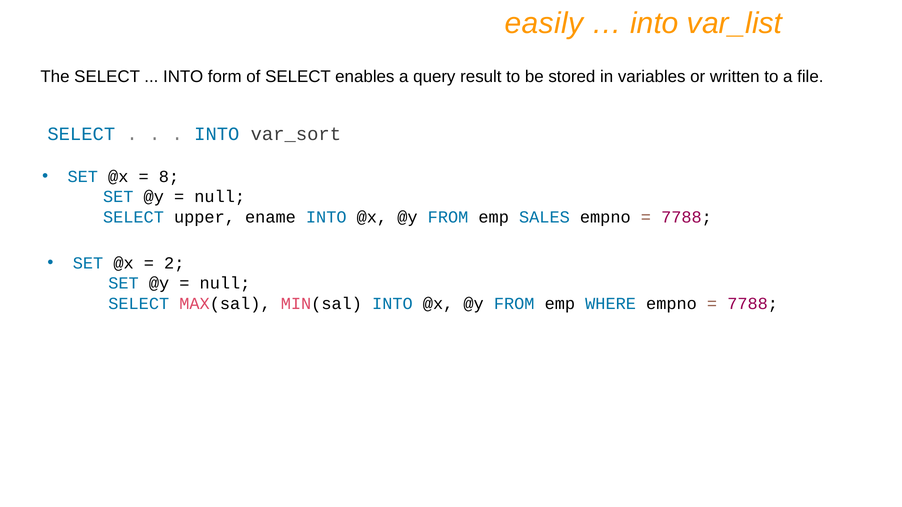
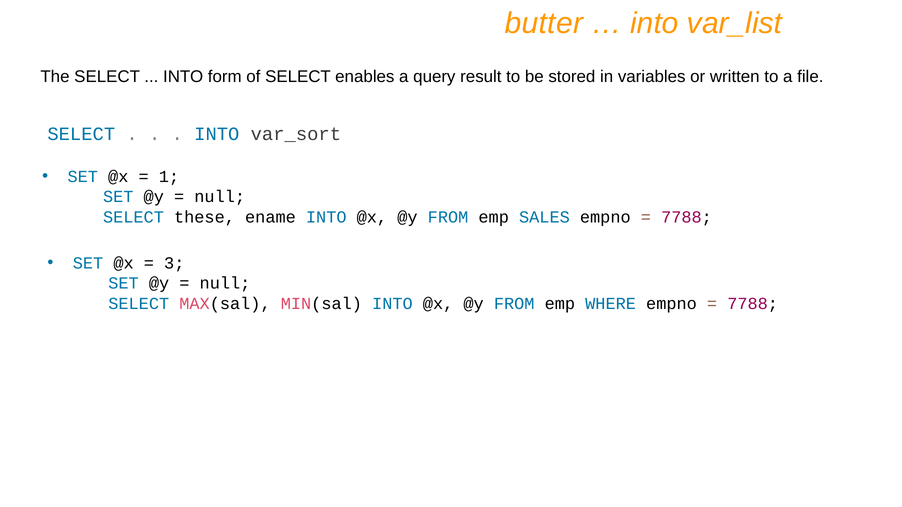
easily: easily -> butter
8: 8 -> 1
upper: upper -> these
2: 2 -> 3
